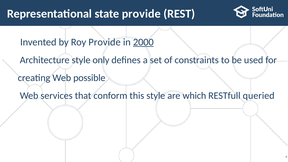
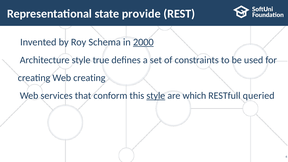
Roy Provide: Provide -> Schema
only: only -> true
Web possible: possible -> creating
style at (156, 96) underline: none -> present
